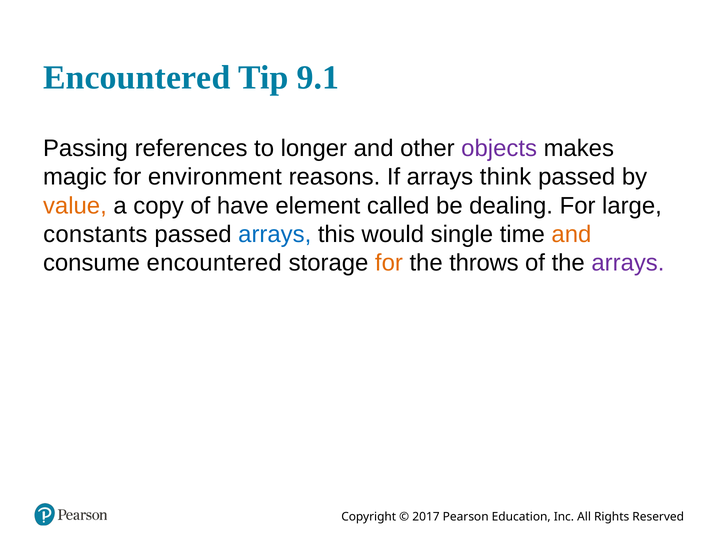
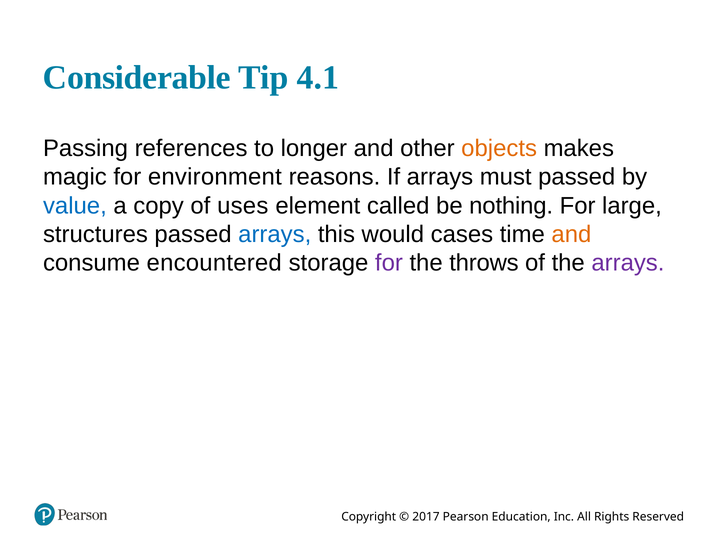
Encountered at (137, 78): Encountered -> Considerable
9.1: 9.1 -> 4.1
objects colour: purple -> orange
think: think -> must
value colour: orange -> blue
have: have -> uses
dealing: dealing -> nothing
constants: constants -> structures
single: single -> cases
for at (389, 263) colour: orange -> purple
